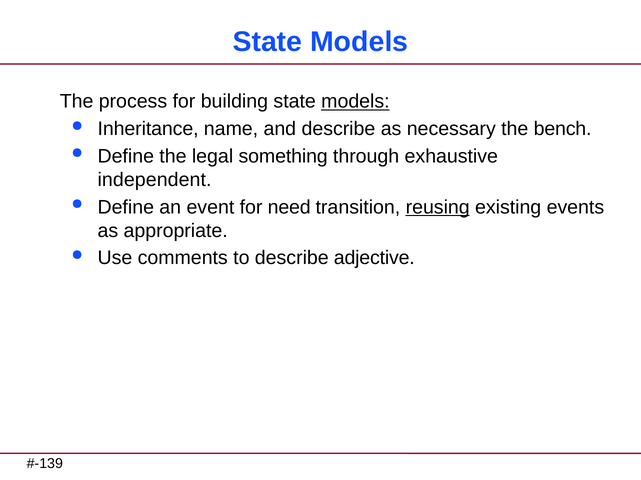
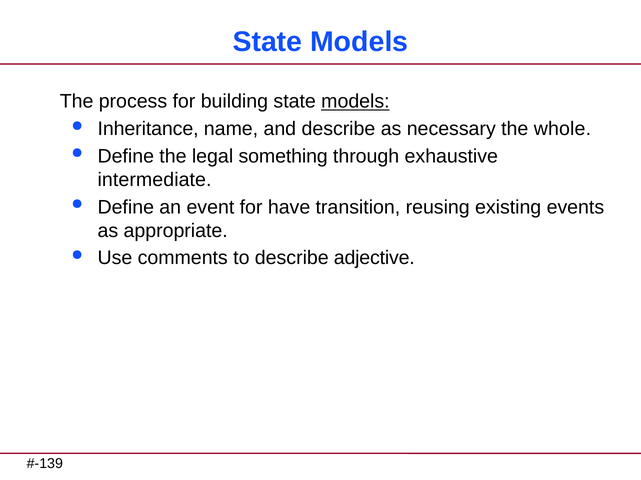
bench: bench -> whole
independent: independent -> intermediate
need: need -> have
reusing underline: present -> none
